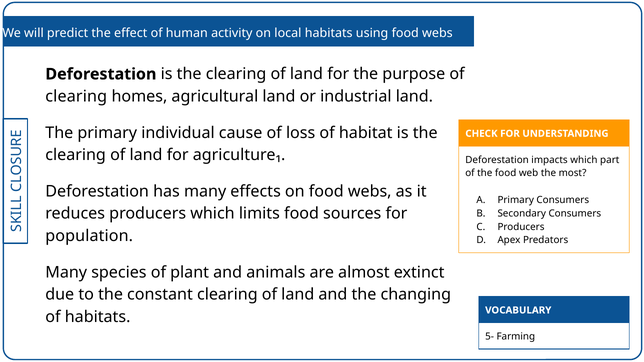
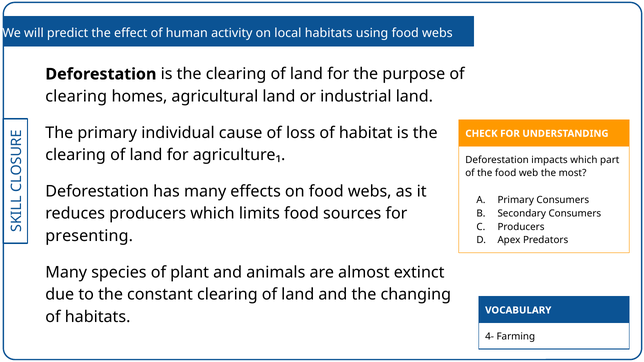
population: population -> presenting
5-: 5- -> 4-
